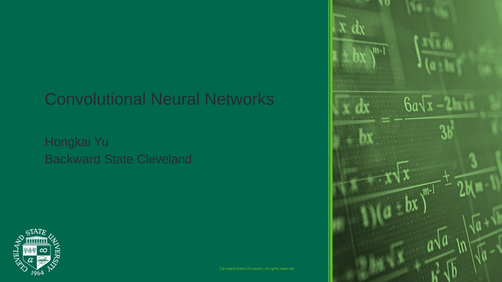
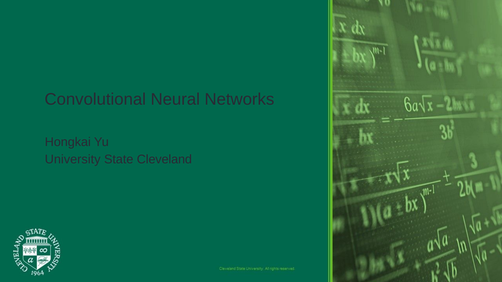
Backward: Backward -> University
